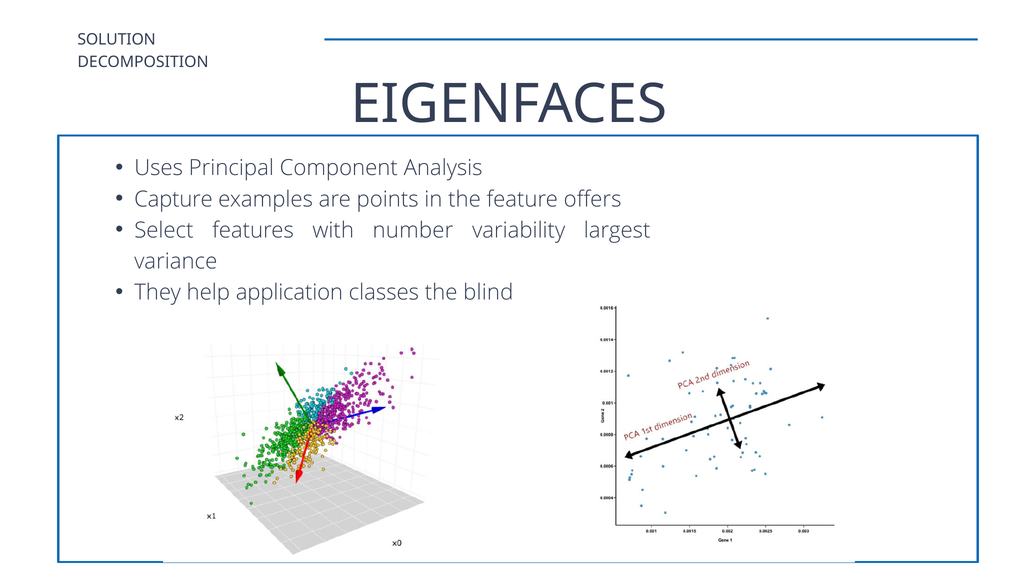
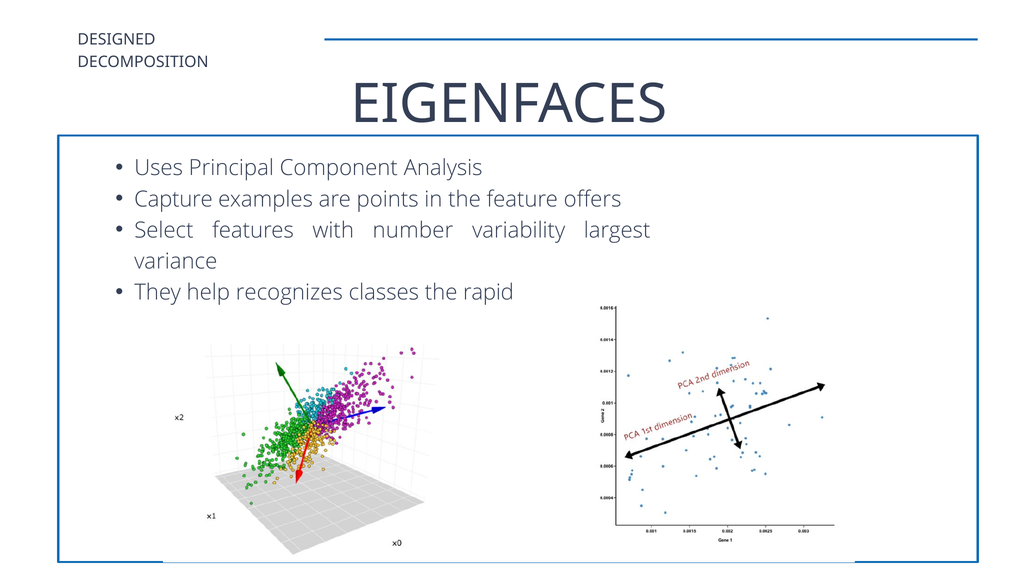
SOLUTION: SOLUTION -> DESIGNED
application: application -> recognizes
blind: blind -> rapid
